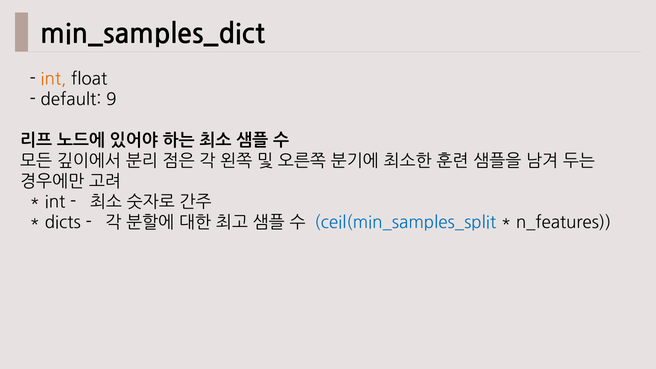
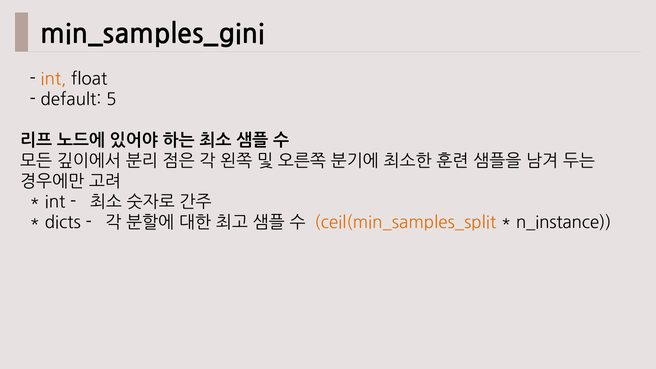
min_samples_dict: min_samples_dict -> min_samples_gini
9: 9 -> 5
ceil(min_samples_split colour: blue -> orange
n_features: n_features -> n_instance
